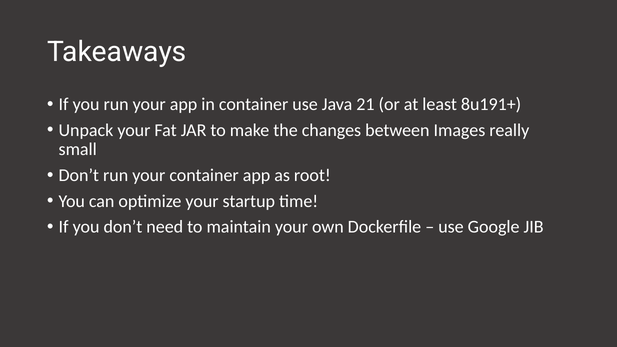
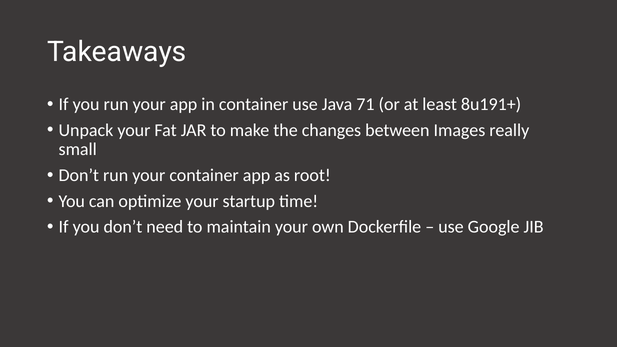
21: 21 -> 71
